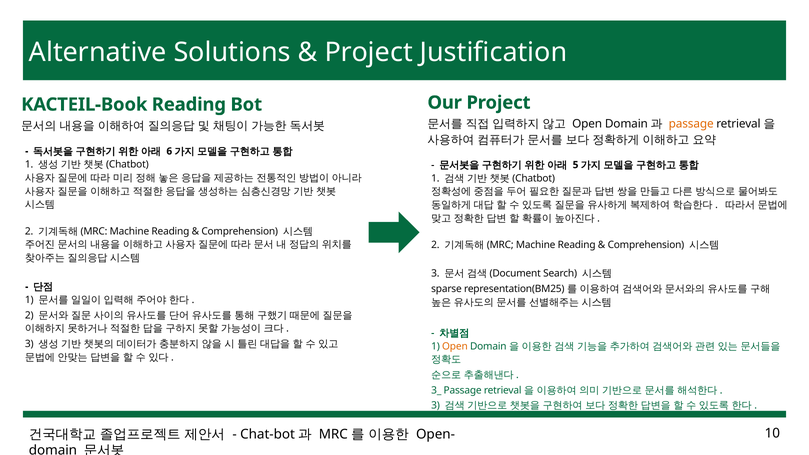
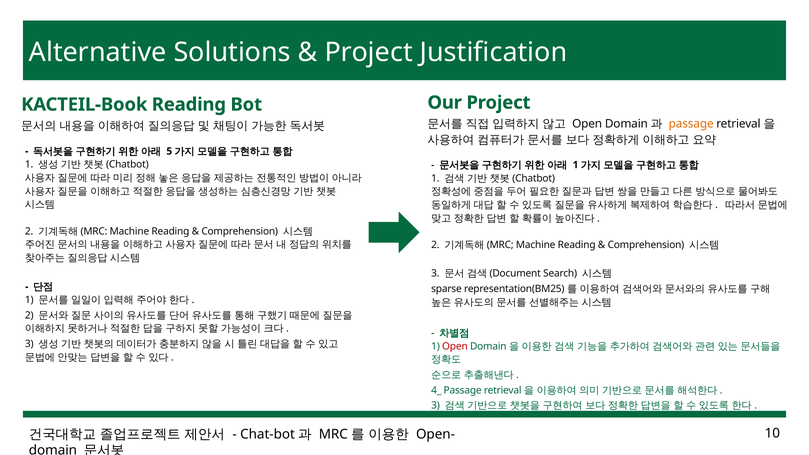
6: 6 -> 5
5 at (576, 165): 5 -> 1
Open at (455, 346) colour: orange -> red
3_: 3_ -> 4_
